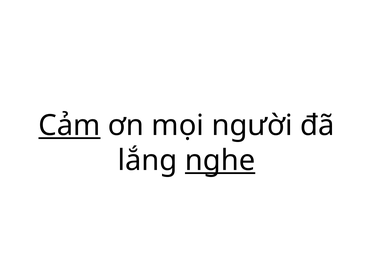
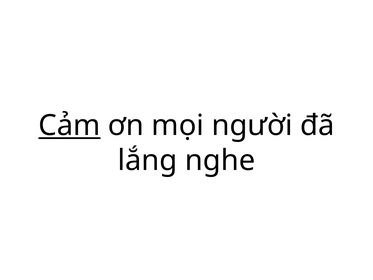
nghe underline: present -> none
